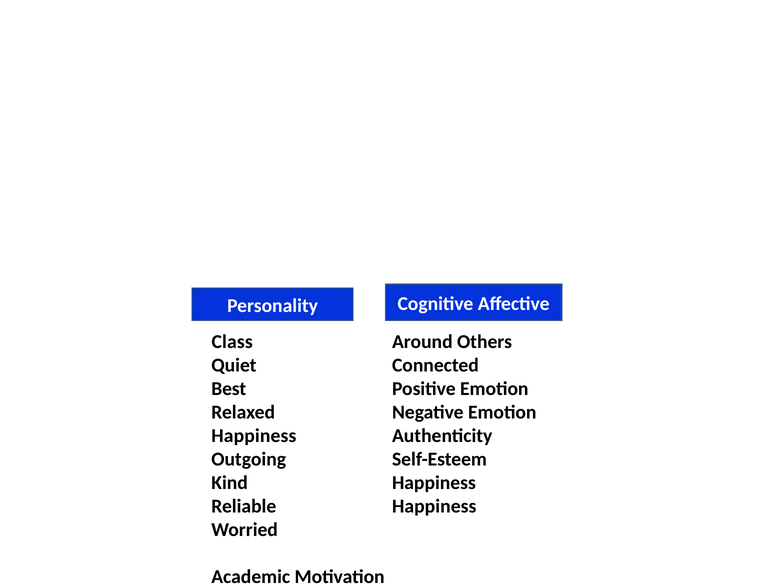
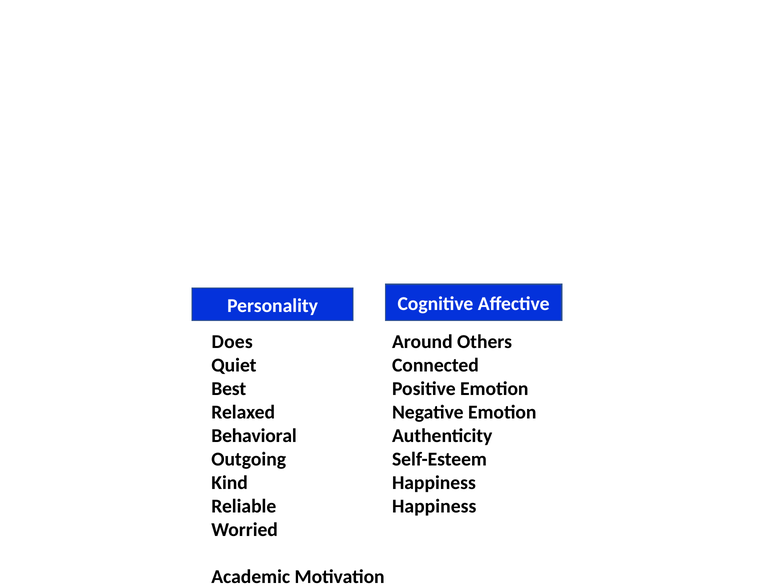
Class: Class -> Does
Happiness at (254, 436): Happiness -> Behavioral
